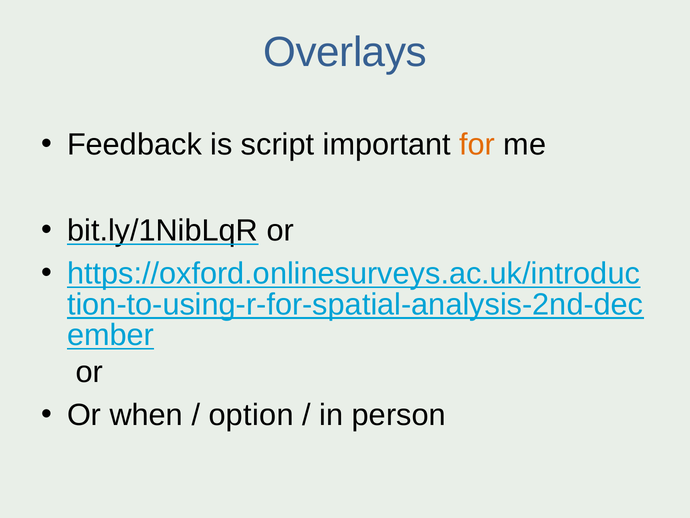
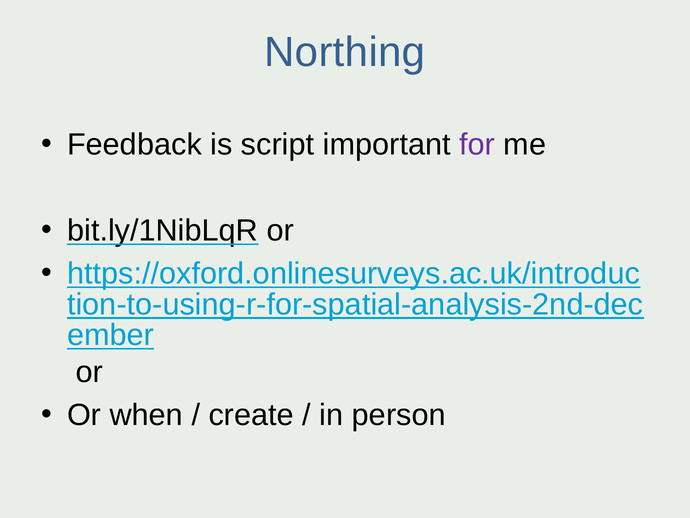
Overlays: Overlays -> Northing
for colour: orange -> purple
option: option -> create
